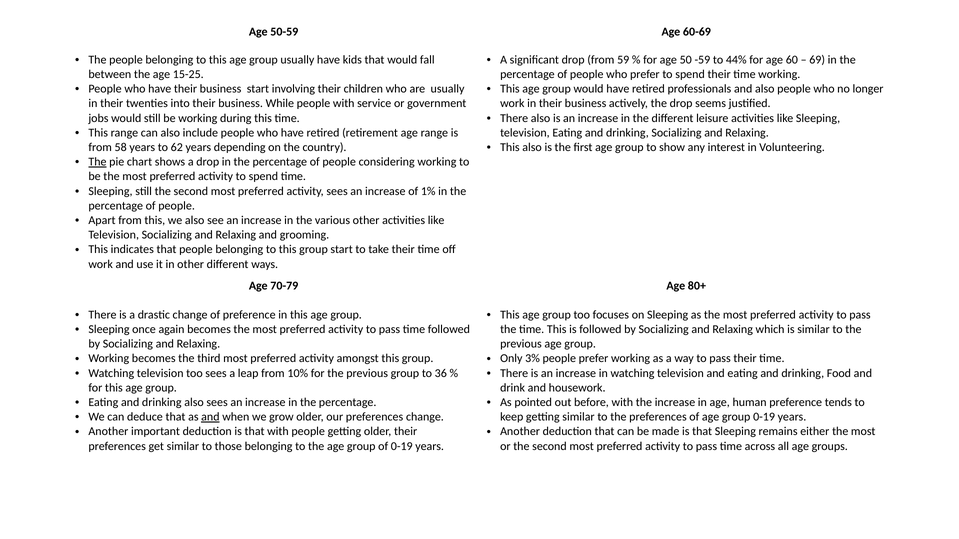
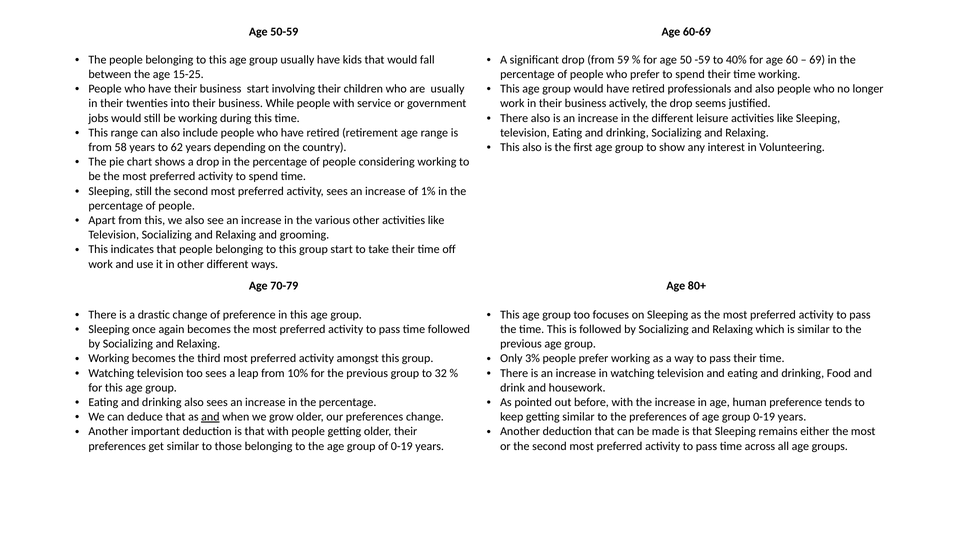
44%: 44% -> 40%
The at (98, 162) underline: present -> none
36: 36 -> 32
